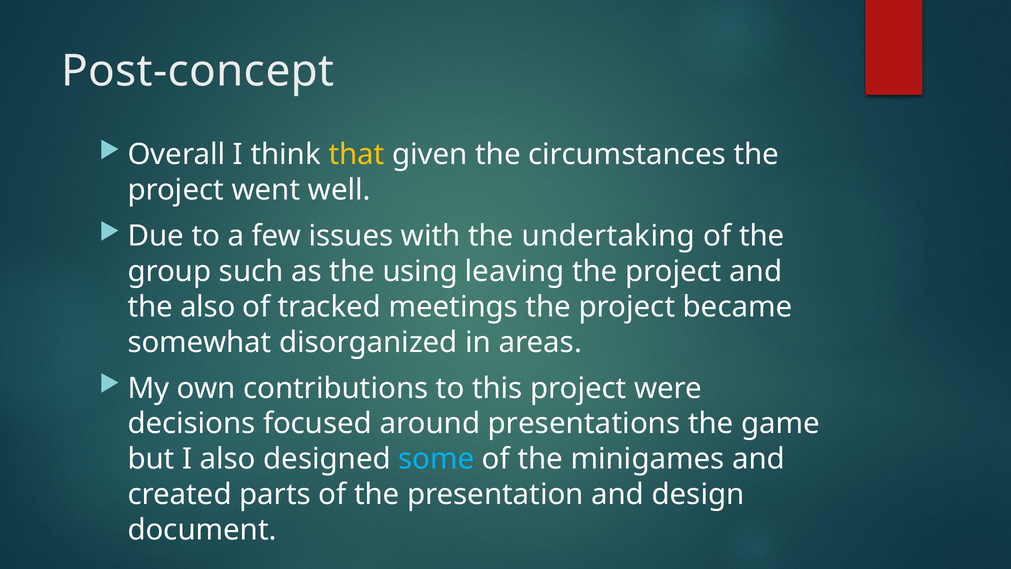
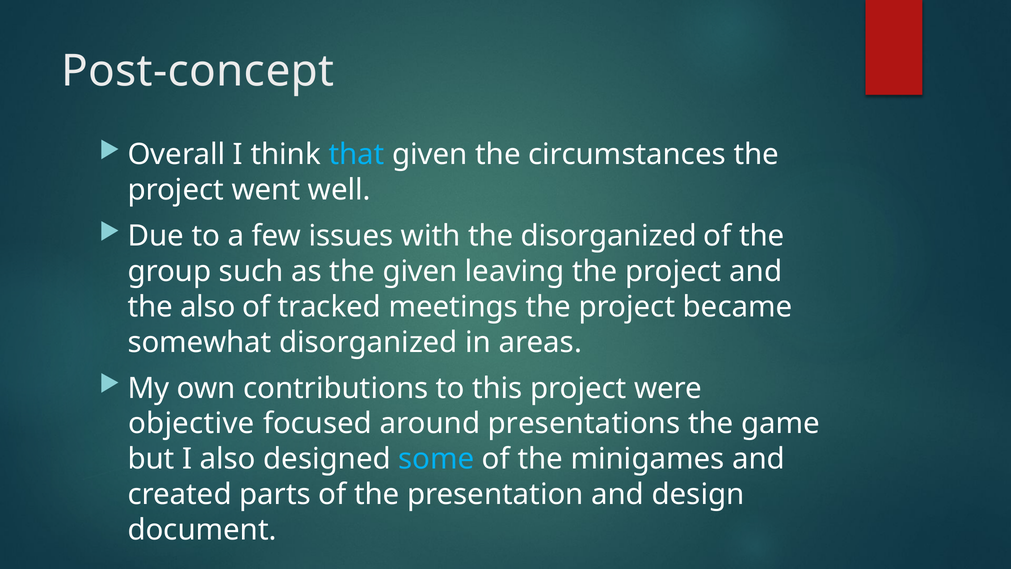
that colour: yellow -> light blue
the undertaking: undertaking -> disorganized
the using: using -> given
decisions: decisions -> objective
